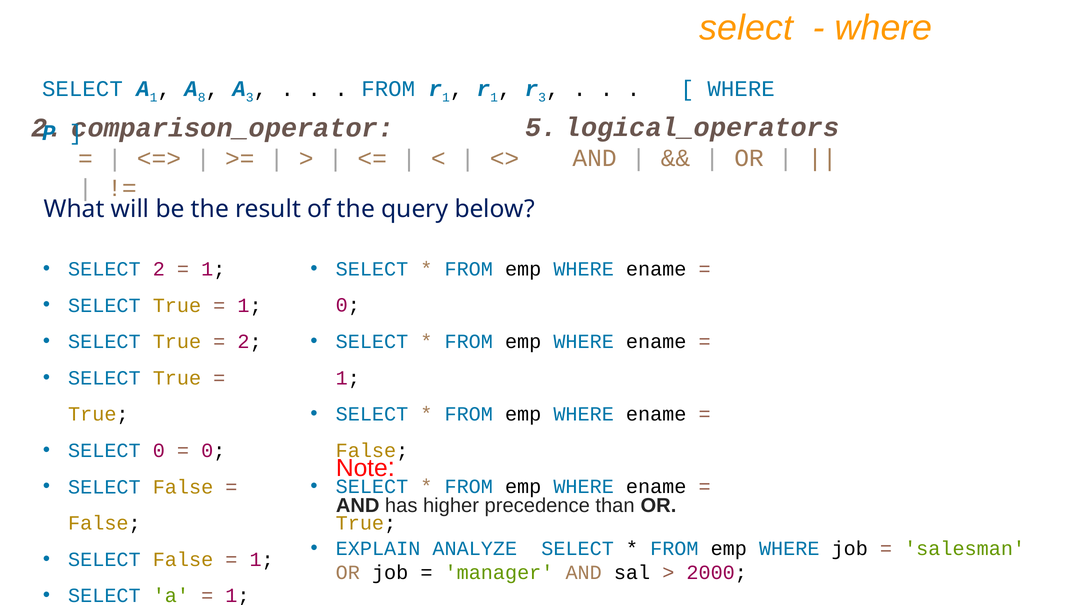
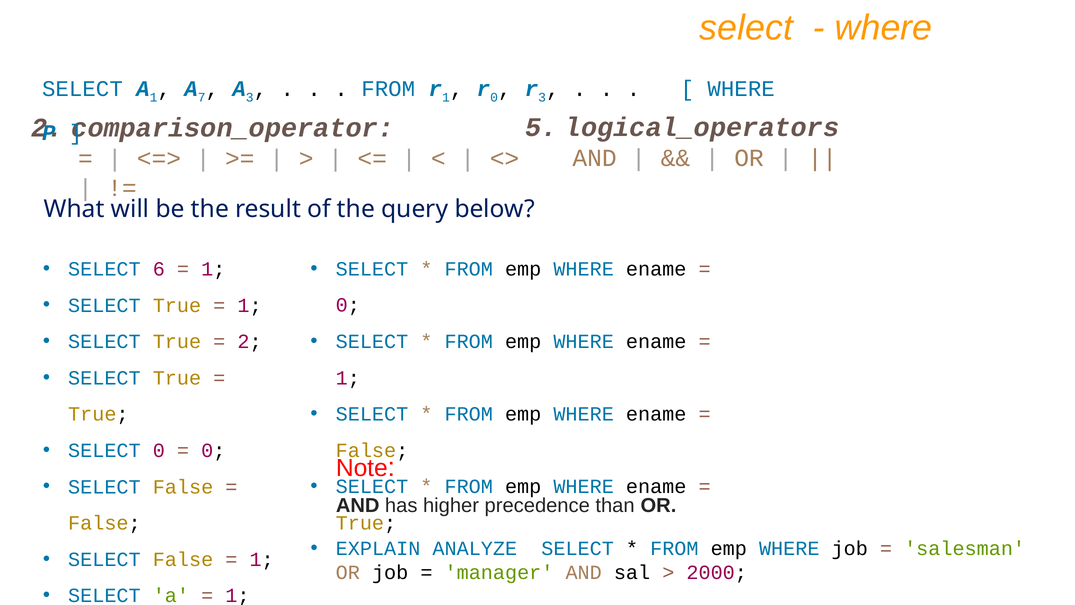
8: 8 -> 7
1 at (494, 97): 1 -> 0
SELECT 2: 2 -> 6
